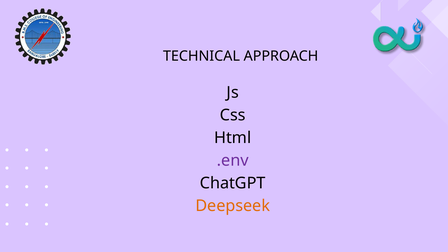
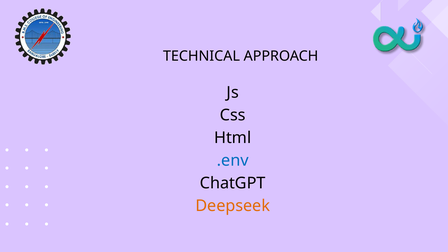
.env colour: purple -> blue
